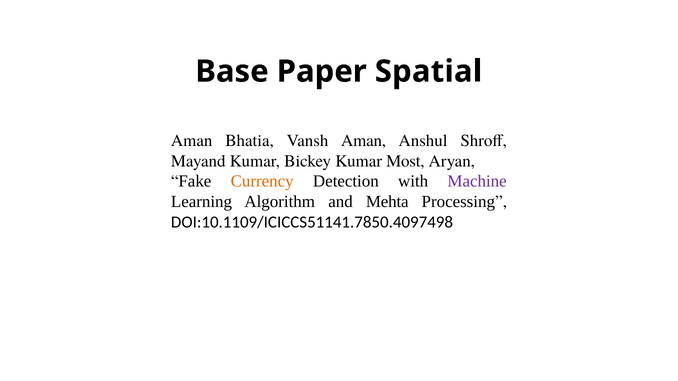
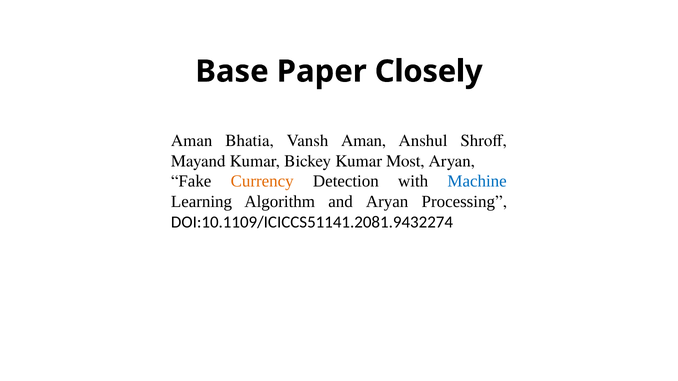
Spatial: Spatial -> Closely
Machine colour: purple -> blue
and Mehta: Mehta -> Aryan
DOI:10.1109/ICICCS51141.7850.4097498: DOI:10.1109/ICICCS51141.7850.4097498 -> DOI:10.1109/ICICCS51141.2081.9432274
